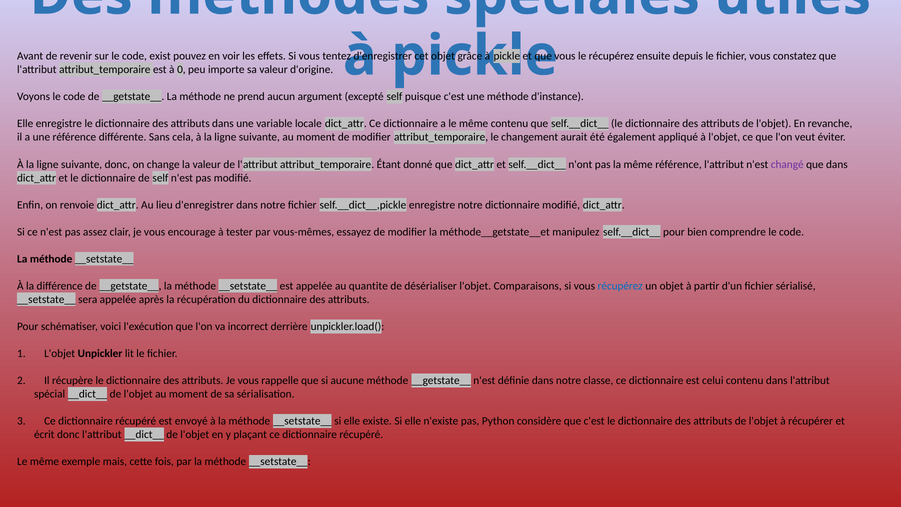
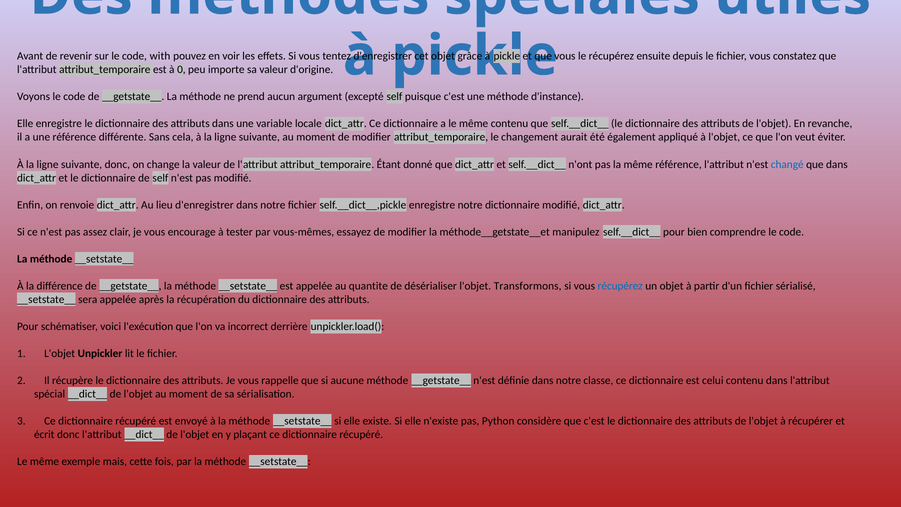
exist: exist -> with
changé colour: purple -> blue
Comparaisons: Comparaisons -> Transformons
